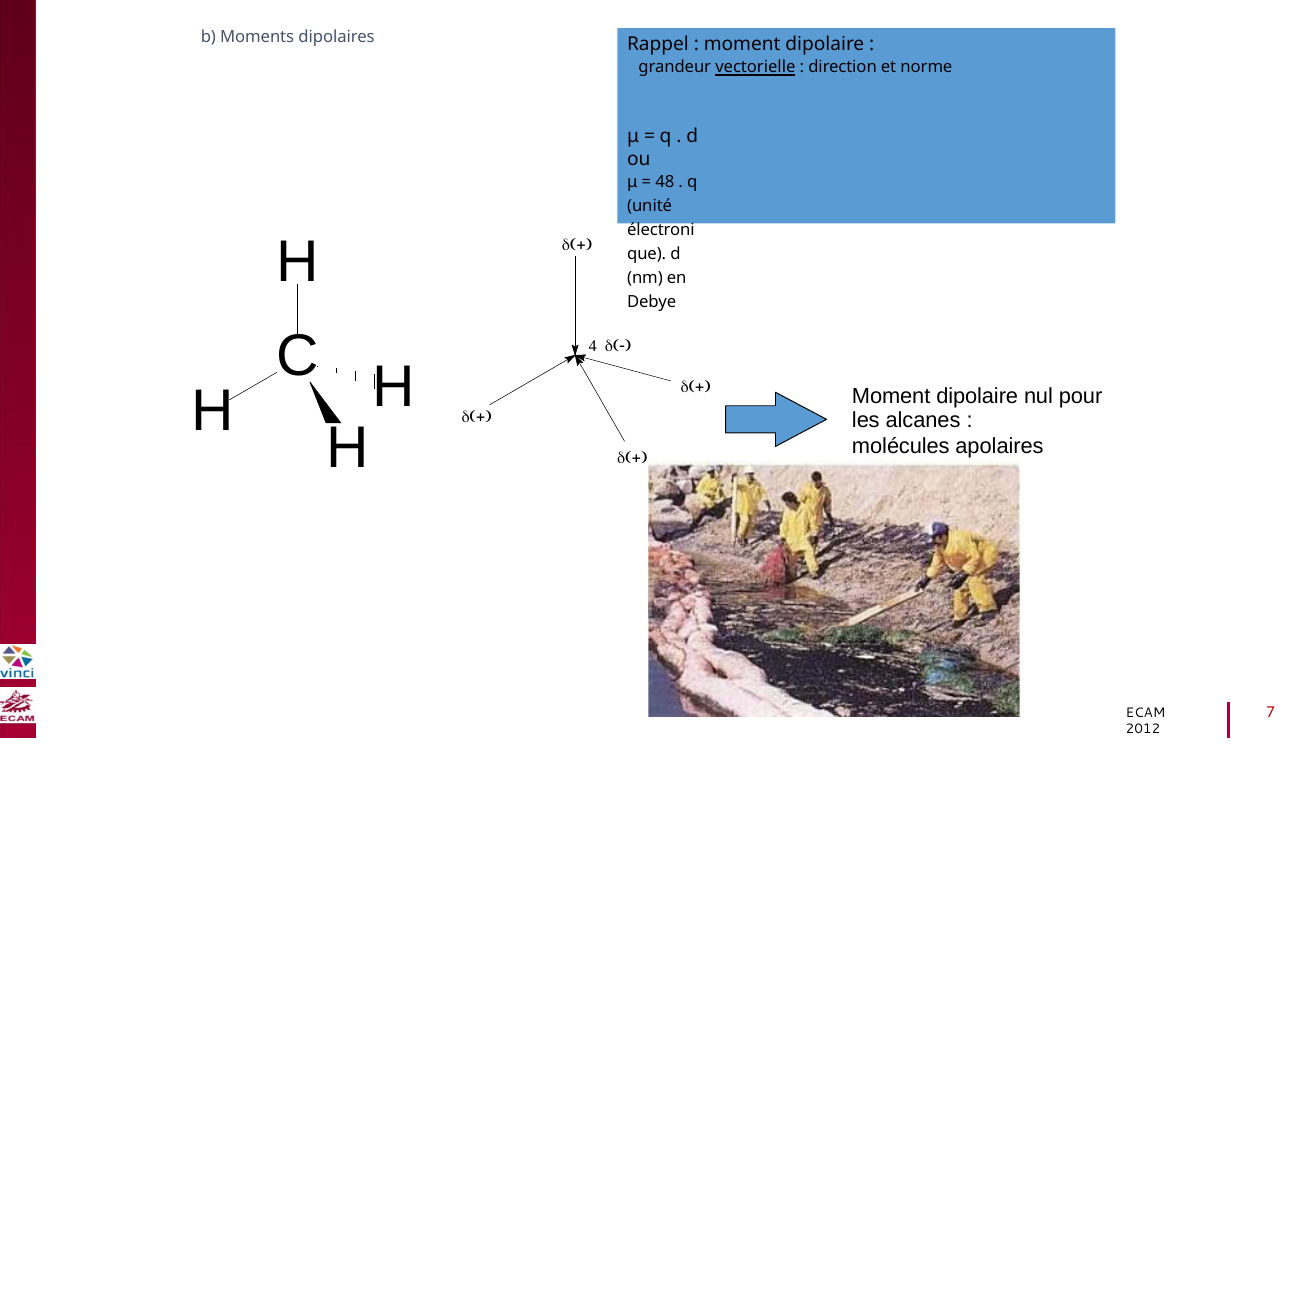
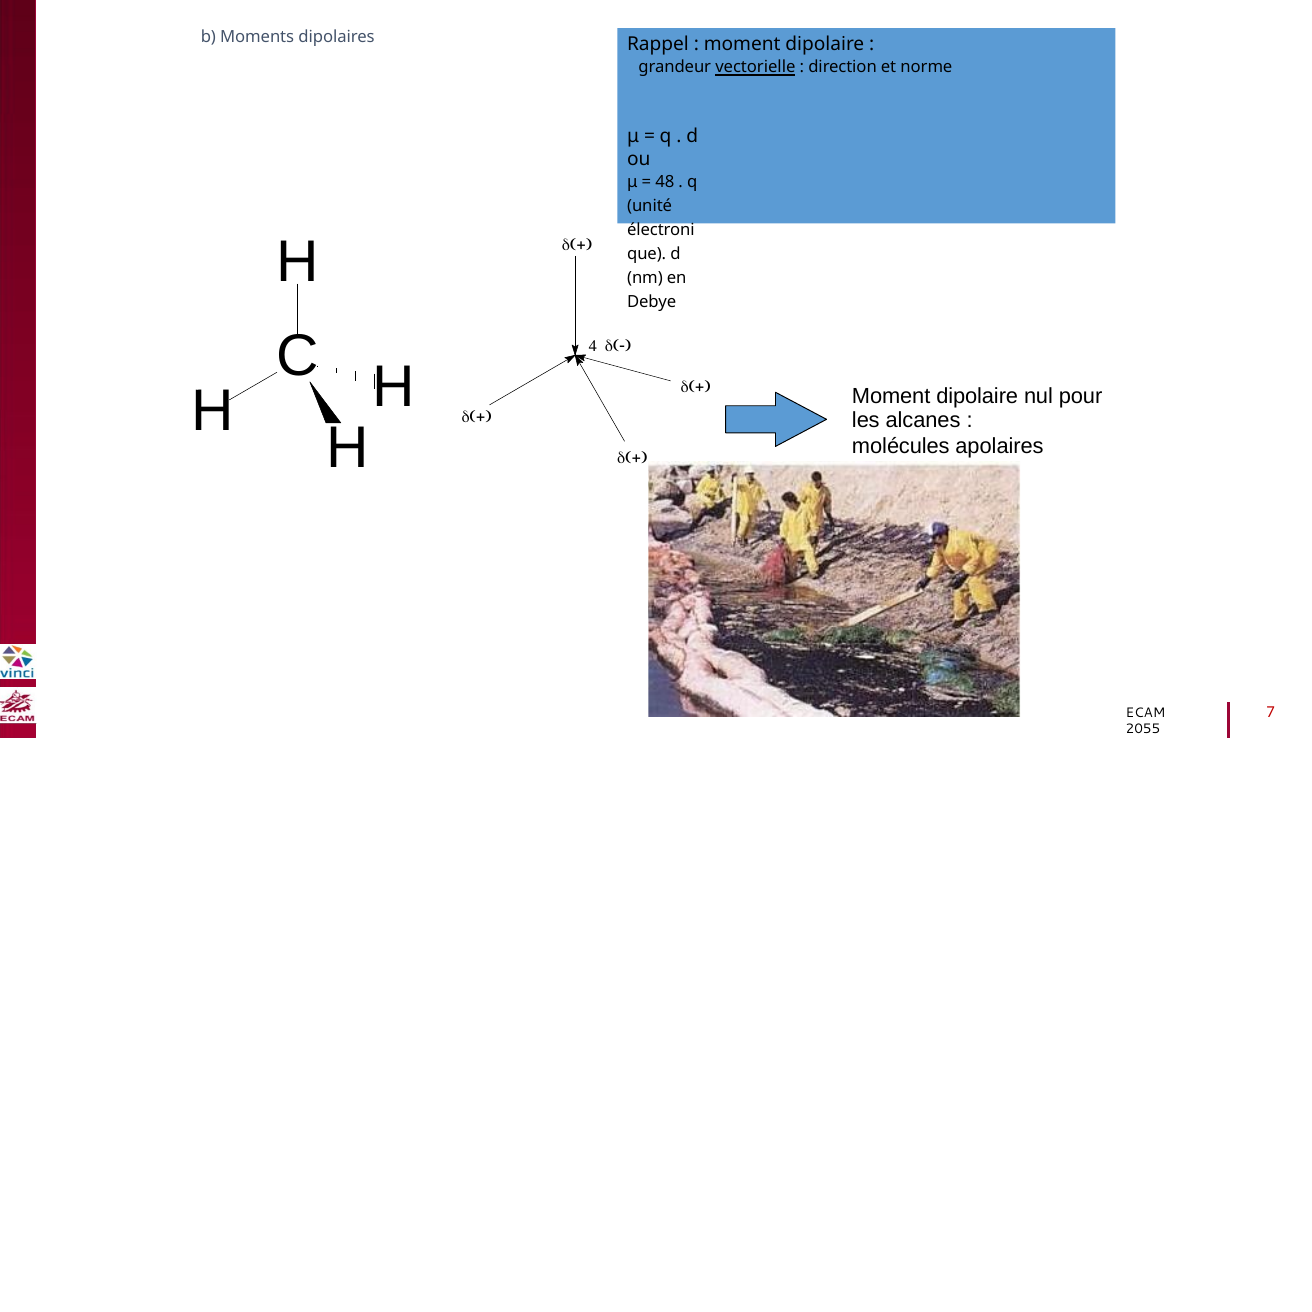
2012: 2012 -> 2055
